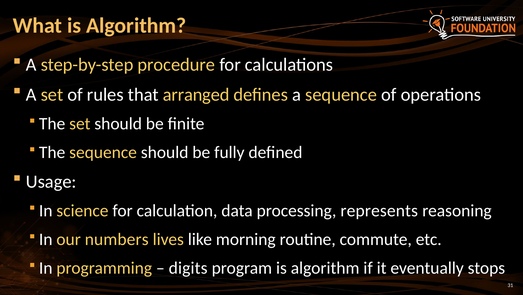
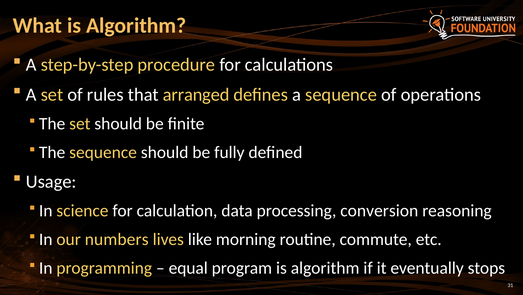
represents: represents -> conversion
digits: digits -> equal
